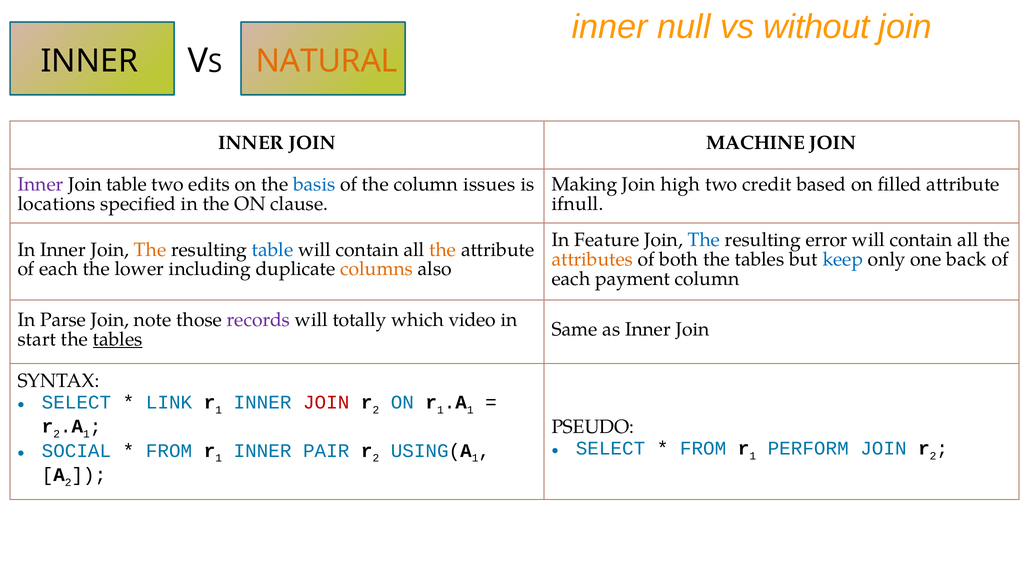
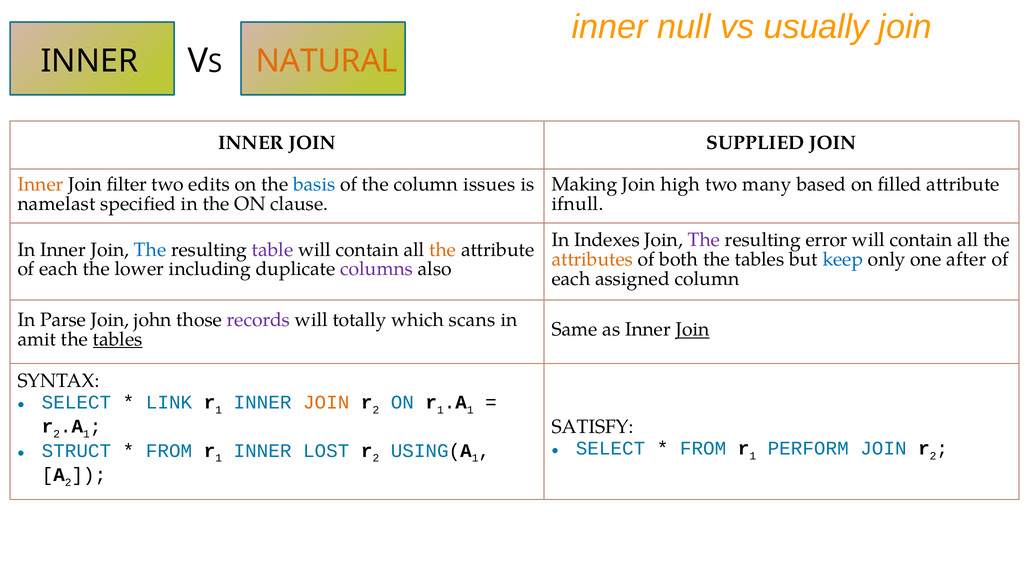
without: without -> usually
MACHINE: MACHINE -> SUPPLIED
Inner at (40, 184) colour: purple -> orange
Join table: table -> filter
credit: credit -> many
locations: locations -> namelast
Feature: Feature -> Indexes
The at (704, 240) colour: blue -> purple
The at (150, 250) colour: orange -> blue
table at (273, 250) colour: blue -> purple
back: back -> after
columns colour: orange -> purple
payment: payment -> assigned
note: note -> john
video: video -> scans
Join at (693, 329) underline: none -> present
start: start -> amit
JOIN at (326, 402) colour: red -> orange
PSEUDO: PSEUDO -> SATISFY
SOCIAL: SOCIAL -> STRUCT
PAIR: PAIR -> LOST
